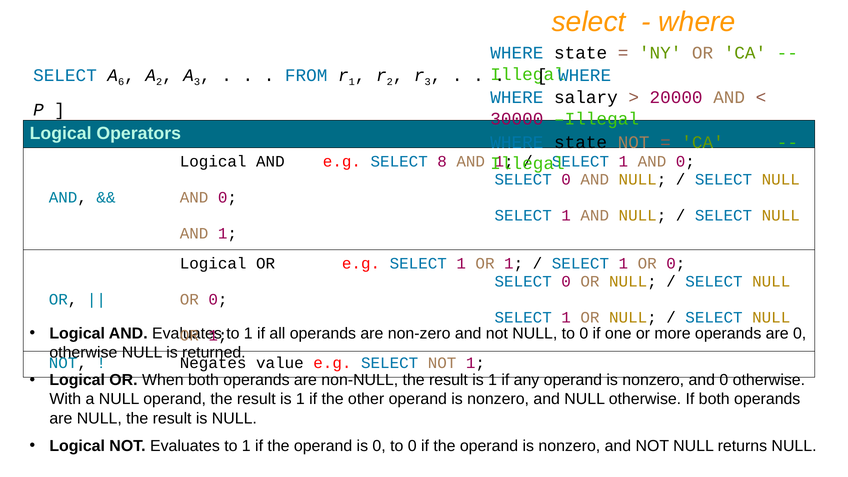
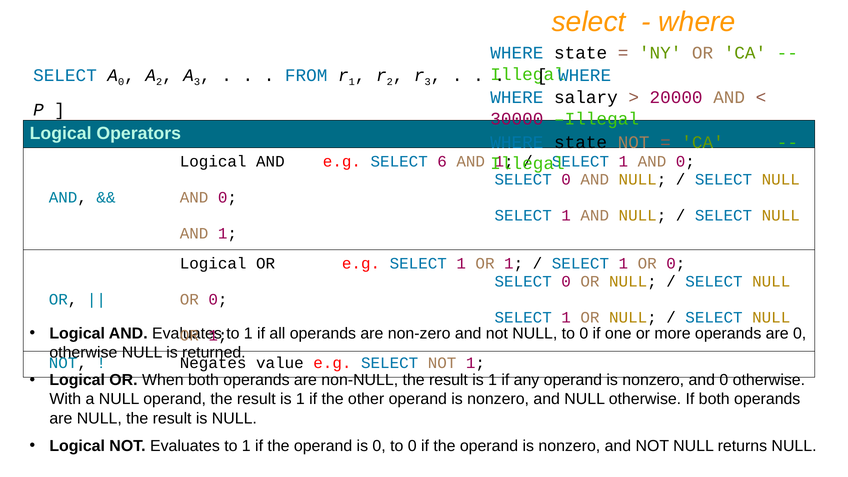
A 6: 6 -> 0
8: 8 -> 6
